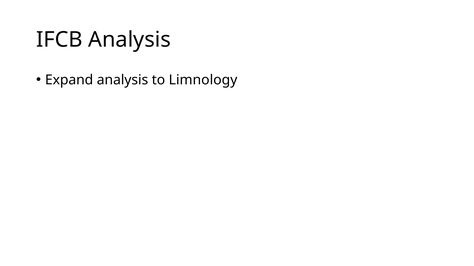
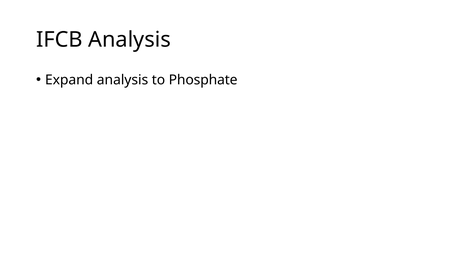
Limnology: Limnology -> Phosphate
